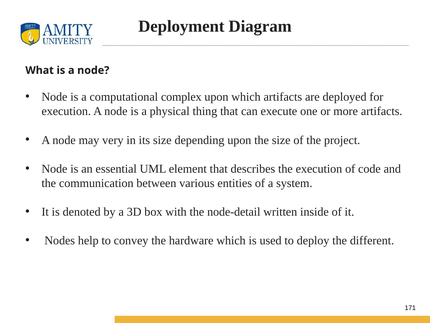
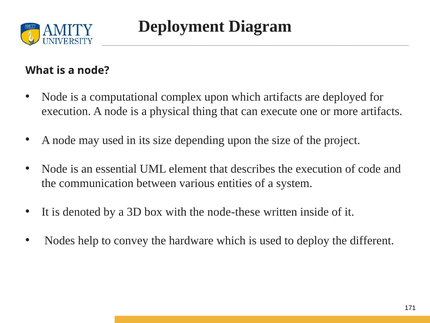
may very: very -> used
node-detail: node-detail -> node-these
